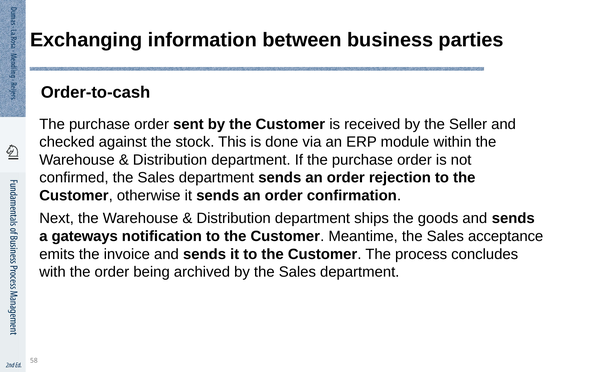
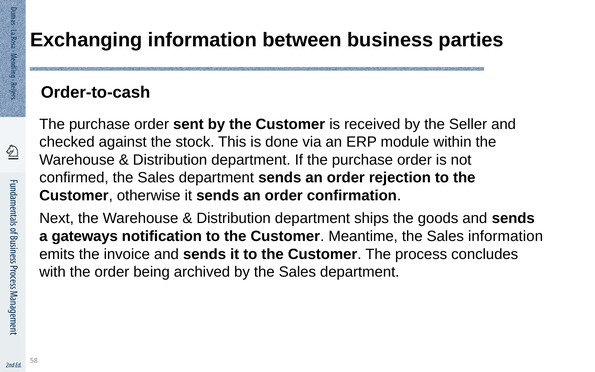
Sales acceptance: acceptance -> information
